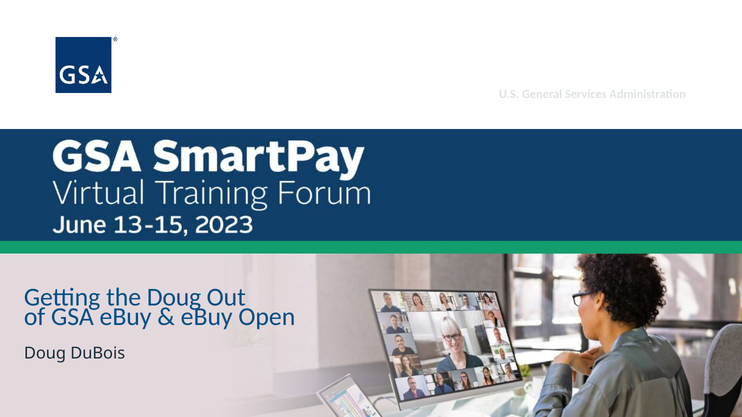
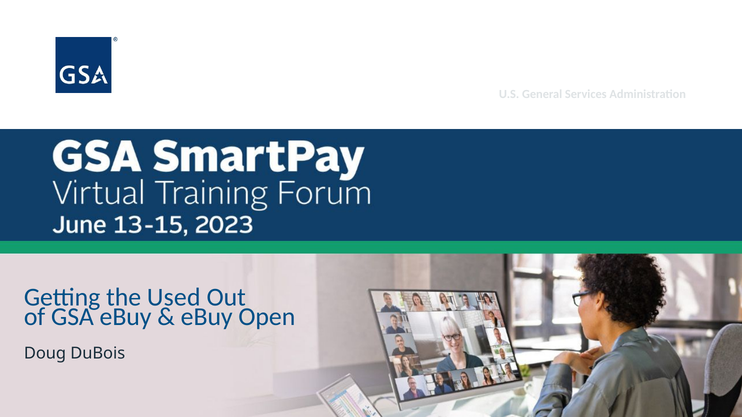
the Doug: Doug -> Used
